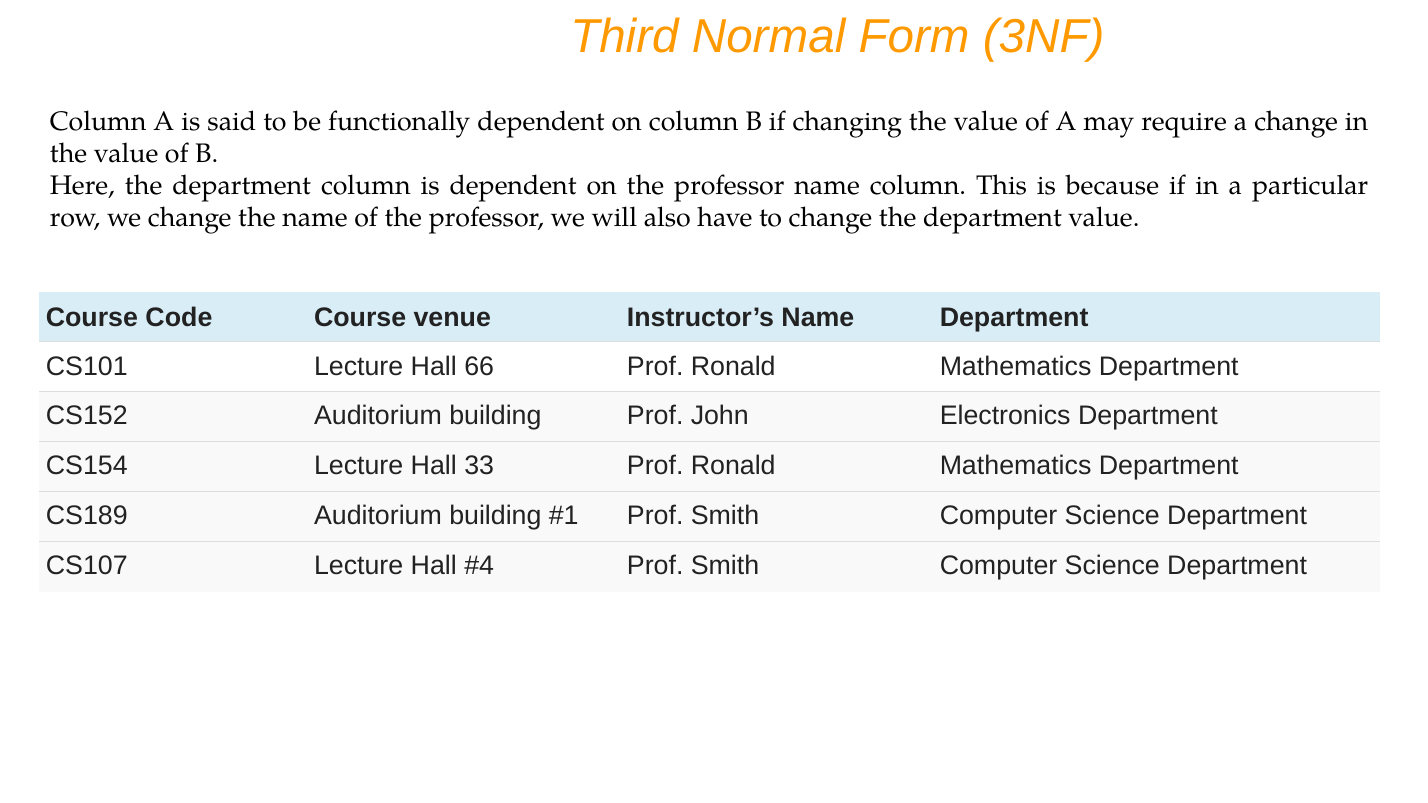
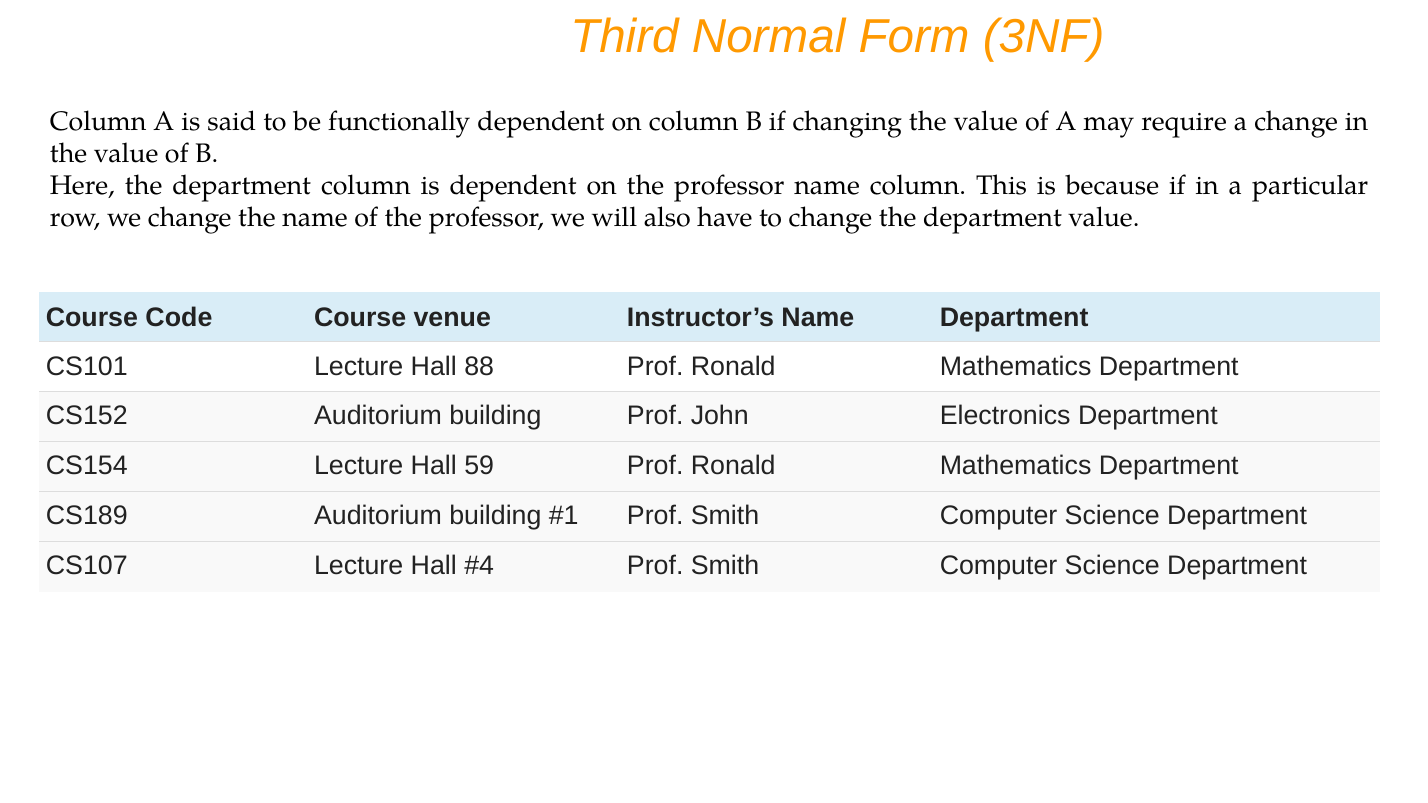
66: 66 -> 88
33: 33 -> 59
